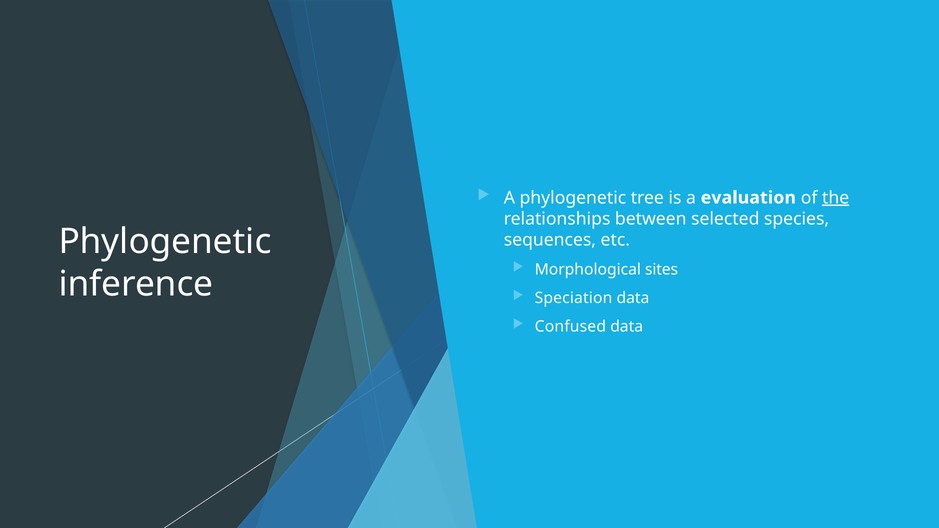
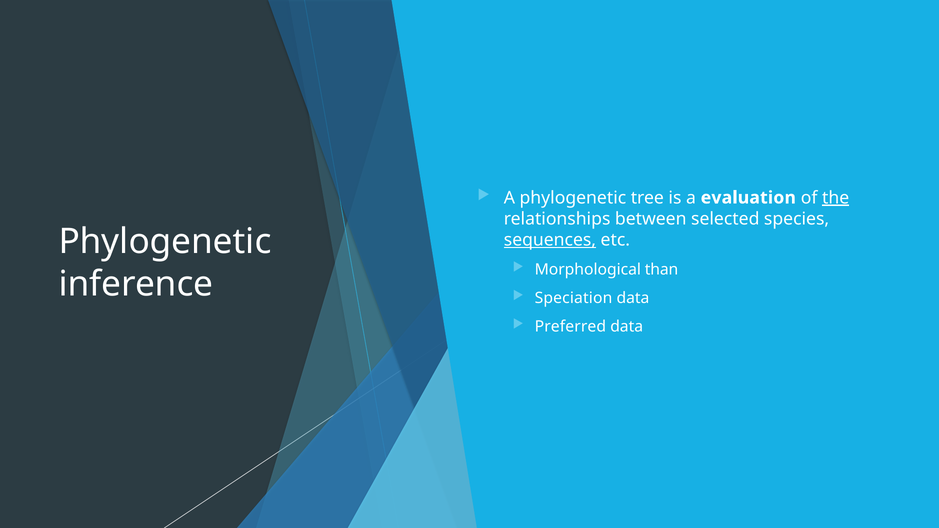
sequences underline: none -> present
sites: sites -> than
Confused: Confused -> Preferred
